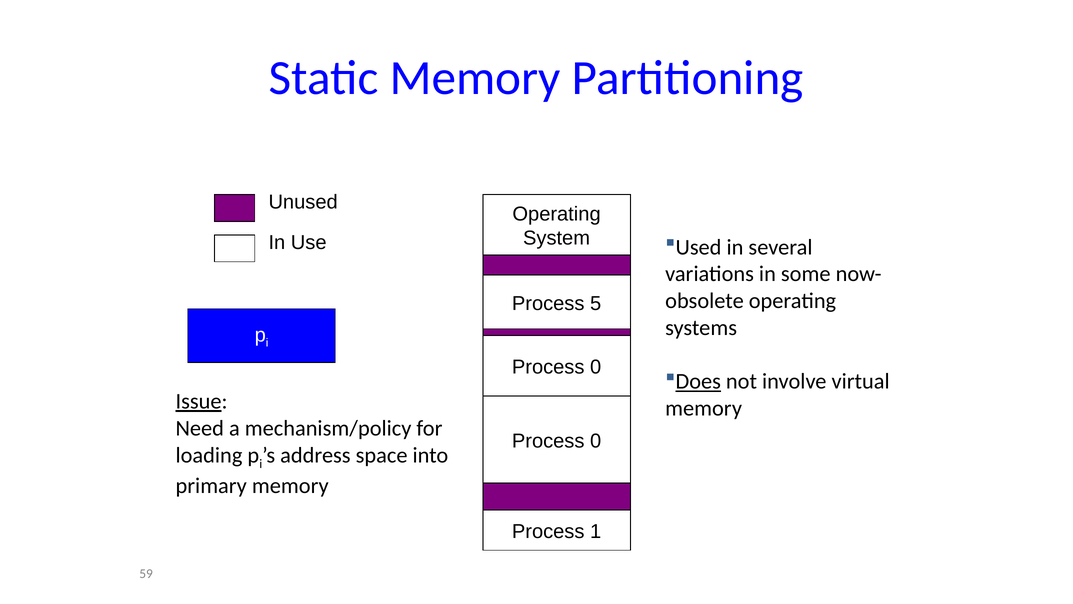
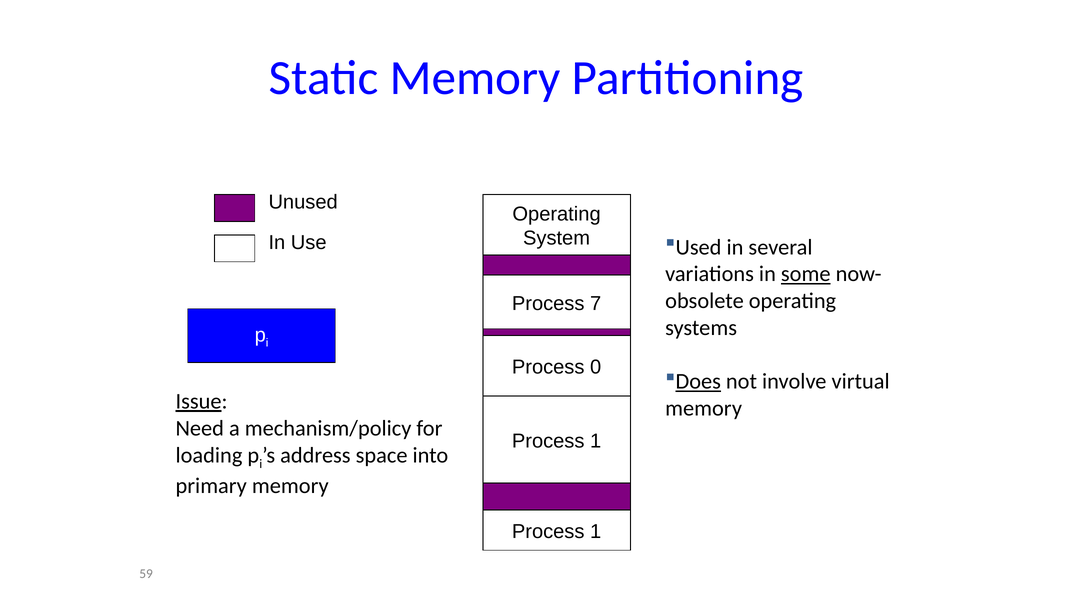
some underline: none -> present
5: 5 -> 7
0 at (596, 441): 0 -> 1
